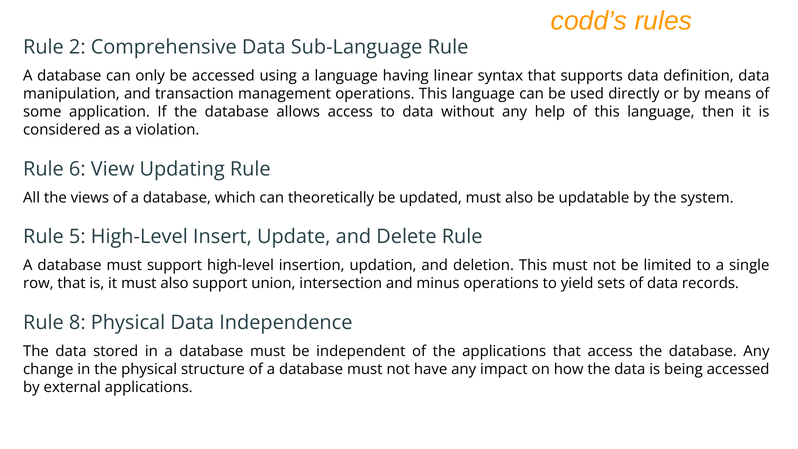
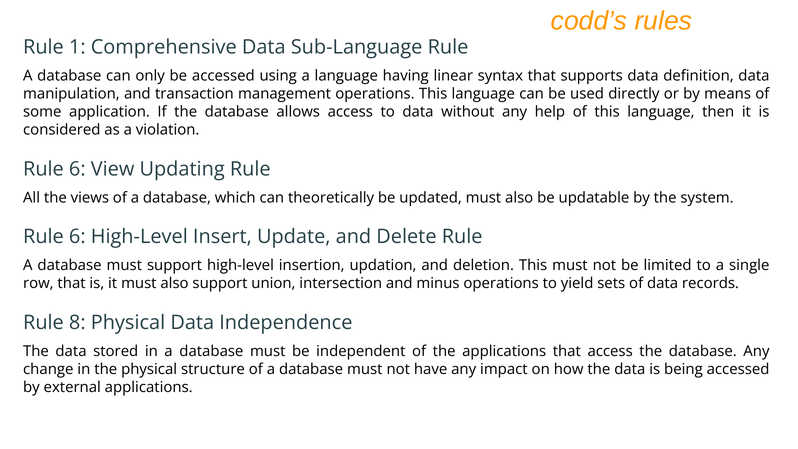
2: 2 -> 1
5 at (77, 237): 5 -> 6
